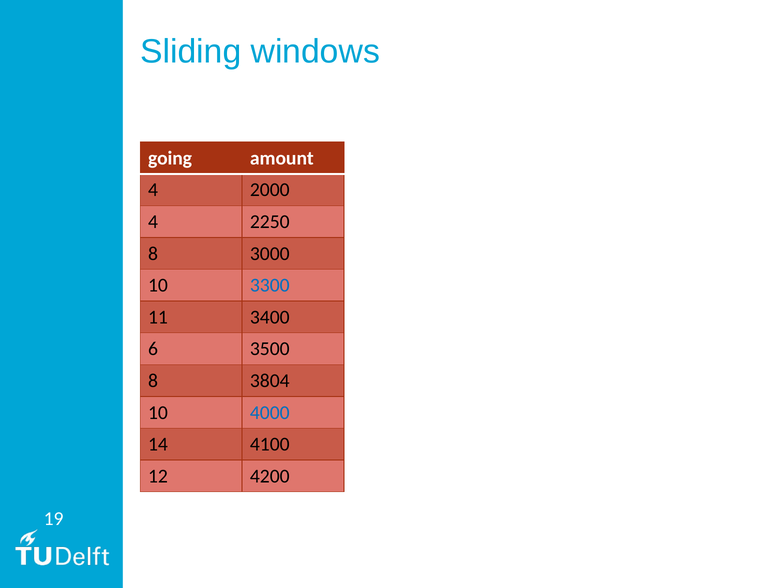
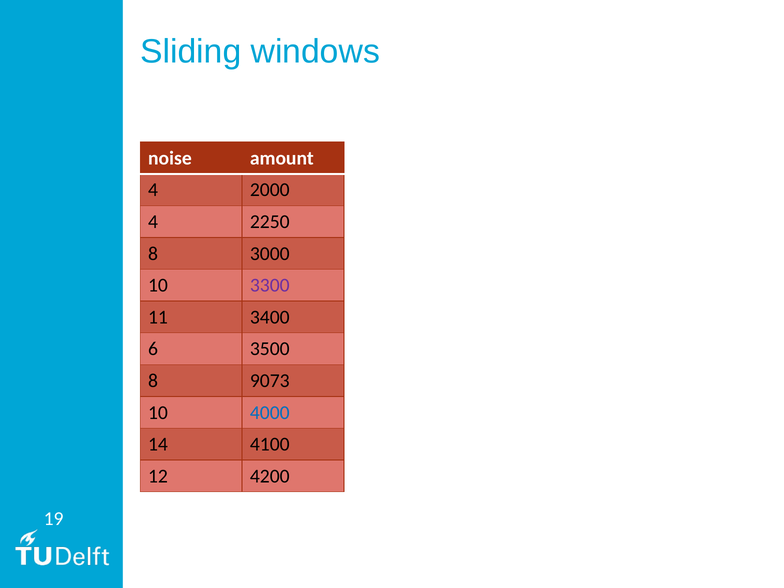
going: going -> noise
3300 colour: blue -> purple
3804: 3804 -> 9073
